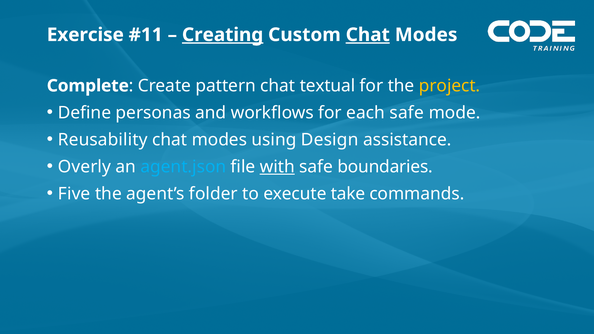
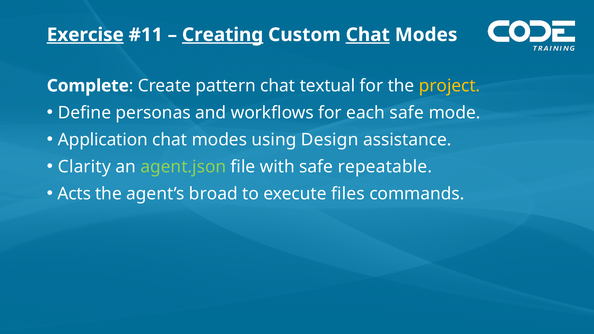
Exercise underline: none -> present
Reusability: Reusability -> Application
Overly: Overly -> Clarity
agent.json colour: light blue -> light green
with underline: present -> none
boundaries: boundaries -> repeatable
Five: Five -> Acts
folder: folder -> broad
take: take -> files
